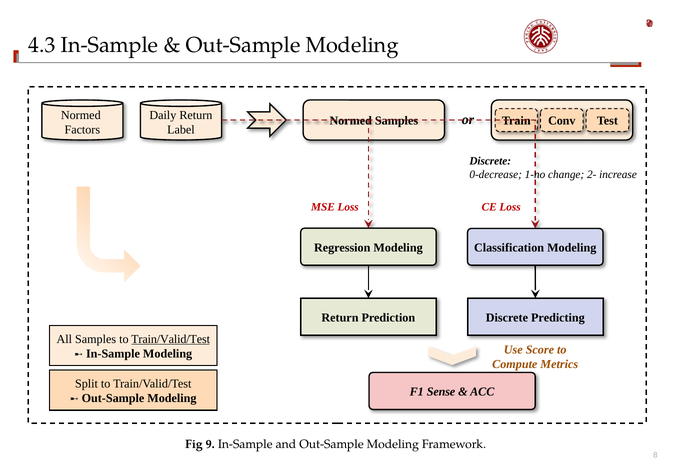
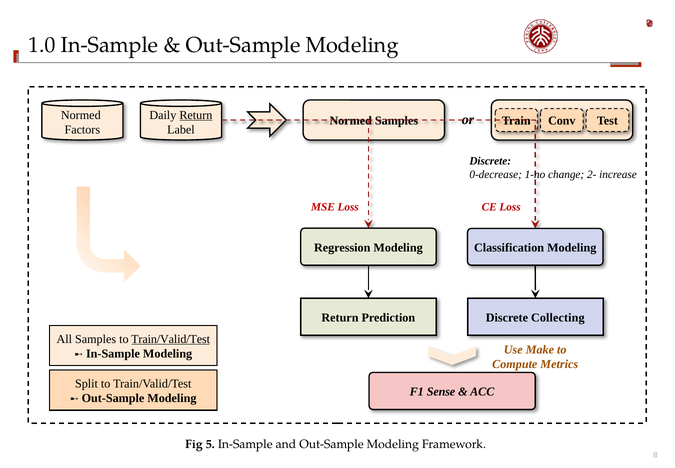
4.3: 4.3 -> 1.0
Return at (196, 115) underline: none -> present
Predicting: Predicting -> Collecting
Score: Score -> Make
9: 9 -> 5
